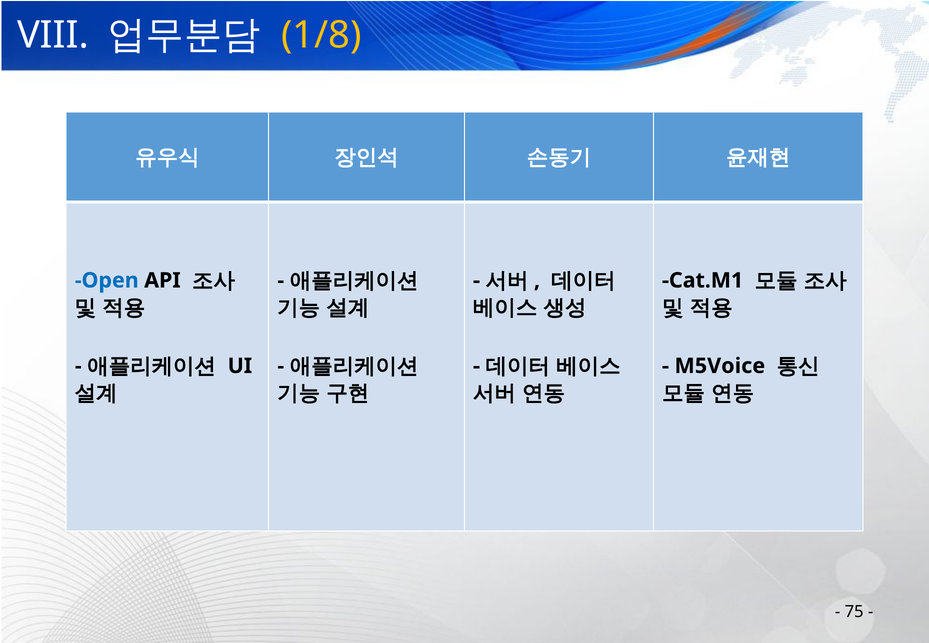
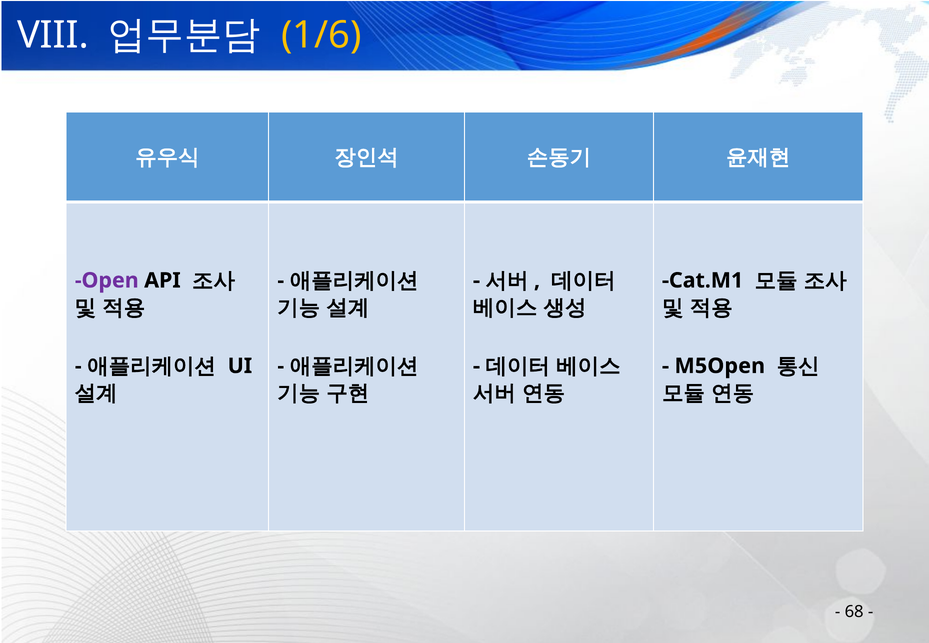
1/8: 1/8 -> 1/6
Open colour: blue -> purple
M5Voice: M5Voice -> M5Open
75: 75 -> 68
